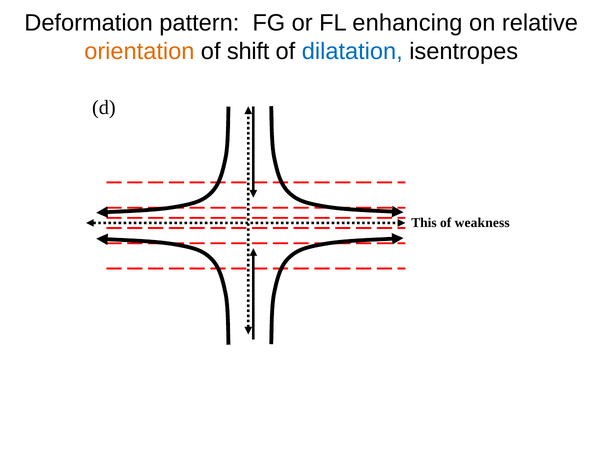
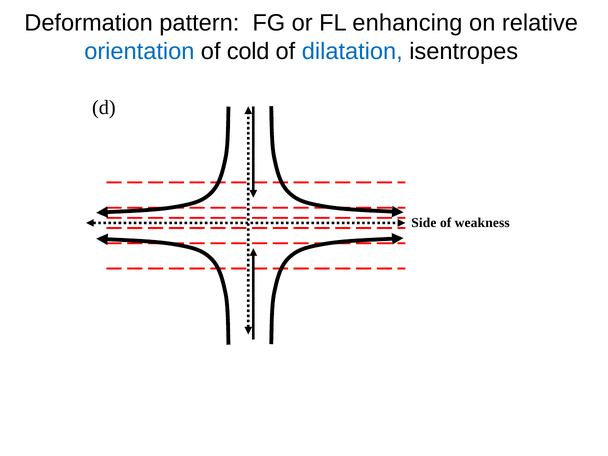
orientation colour: orange -> blue
shift: shift -> cold
This: This -> Side
